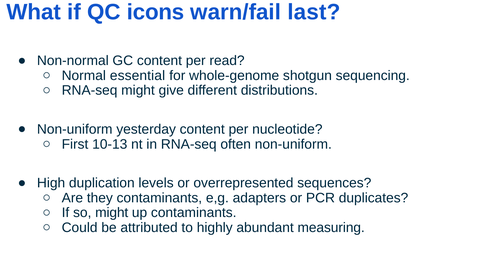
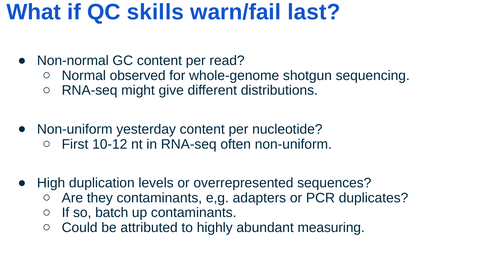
icons: icons -> skills
essential: essential -> observed
10-13: 10-13 -> 10-12
so might: might -> batch
